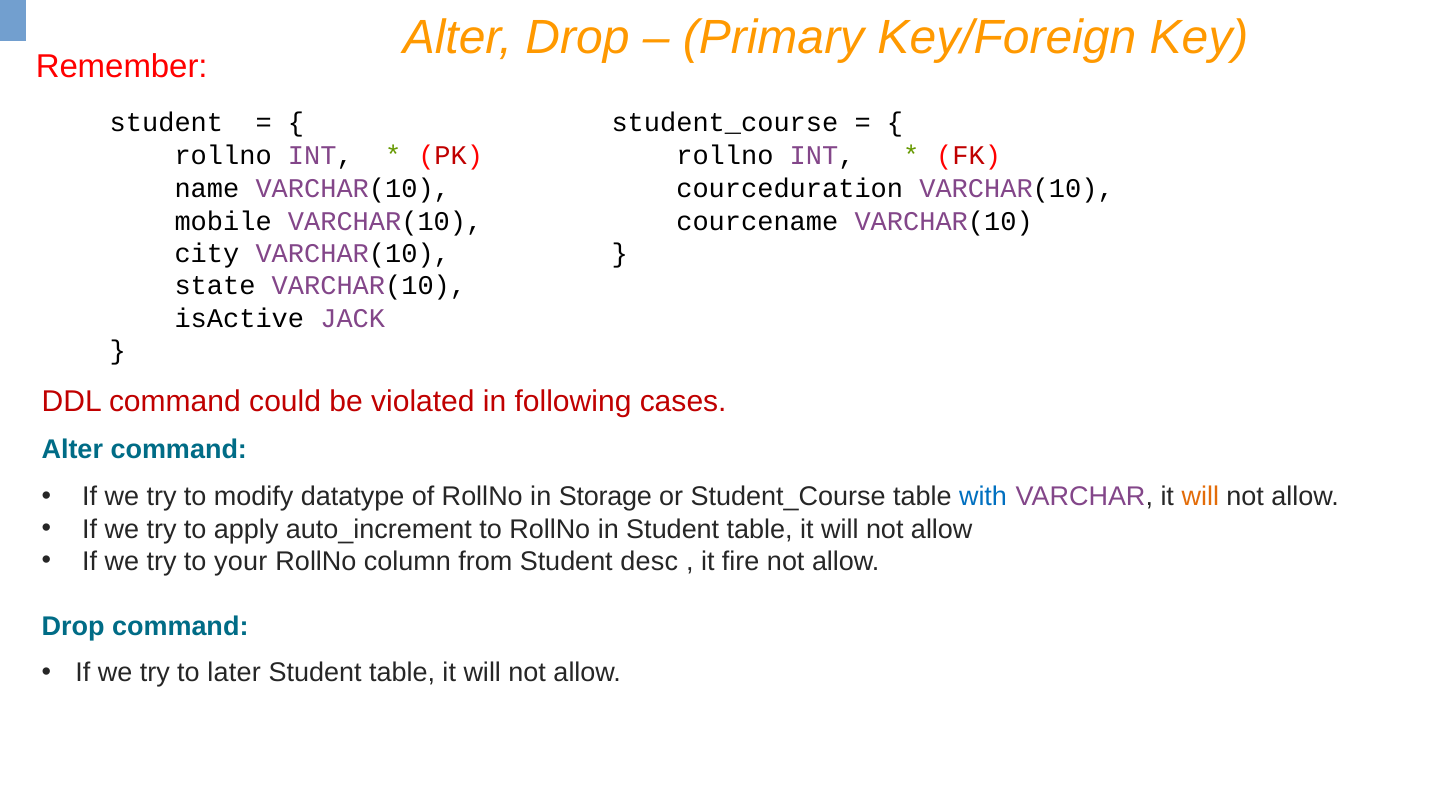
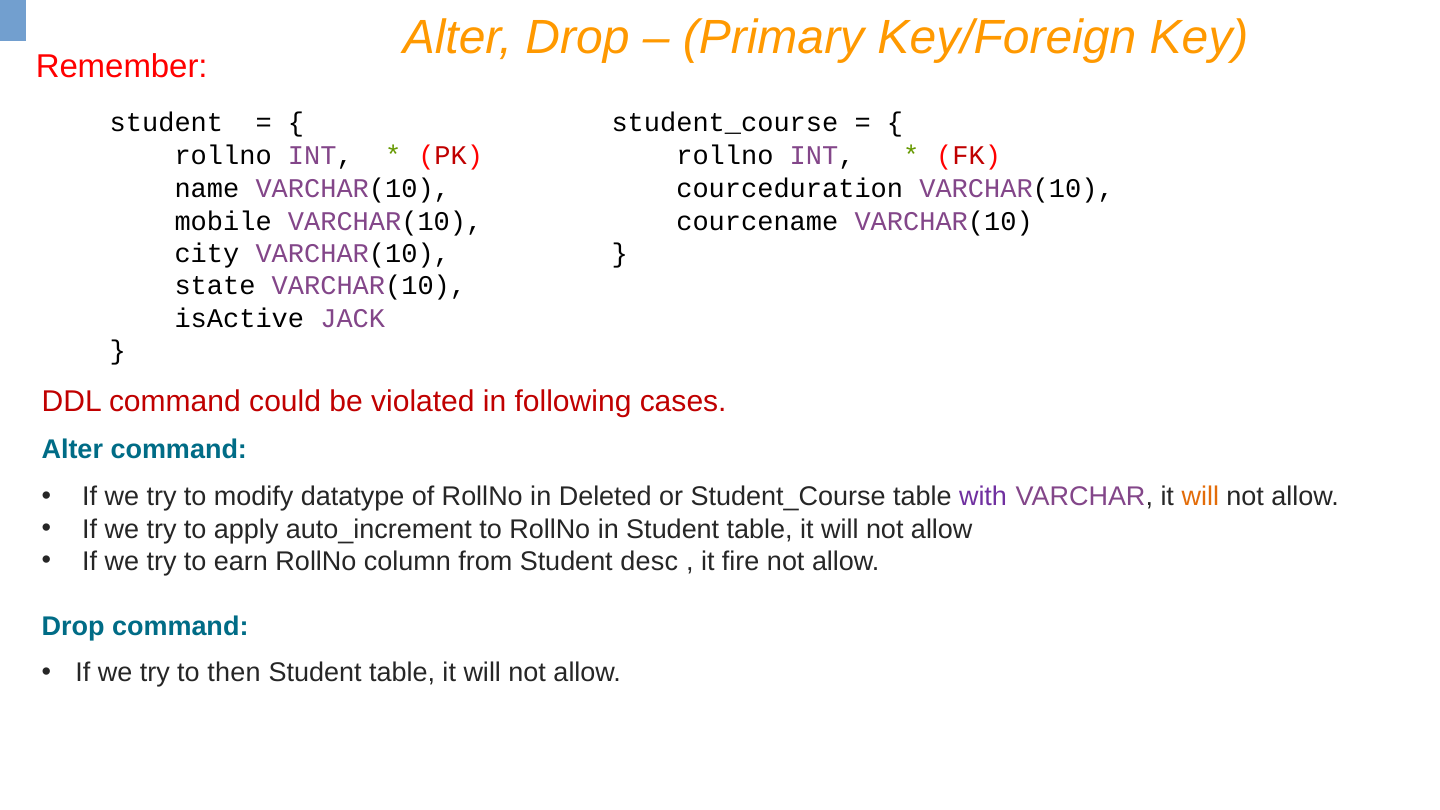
Storage: Storage -> Deleted
with colour: blue -> purple
your: your -> earn
later: later -> then
